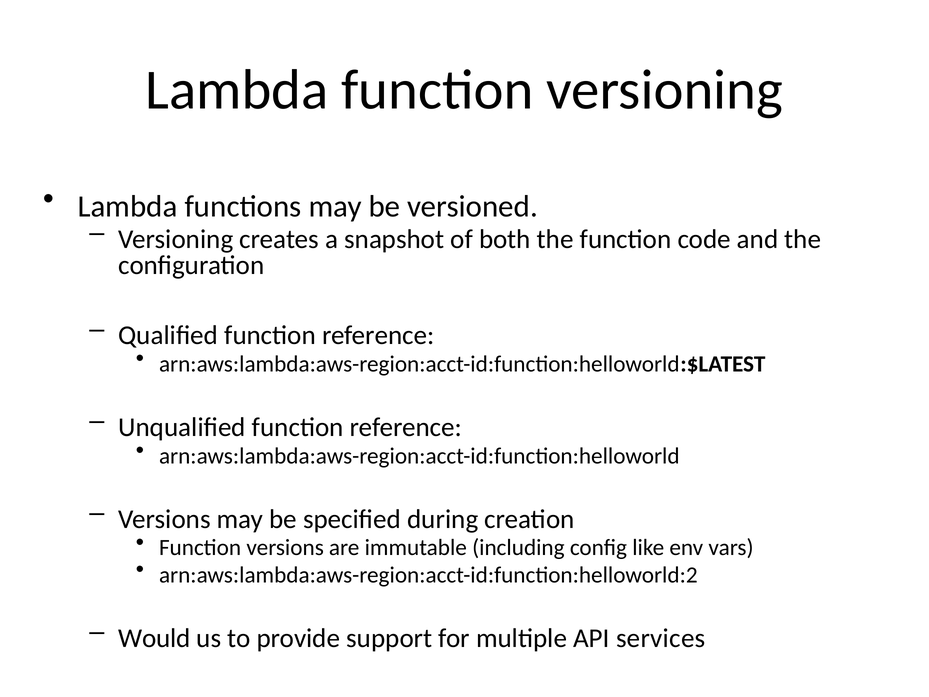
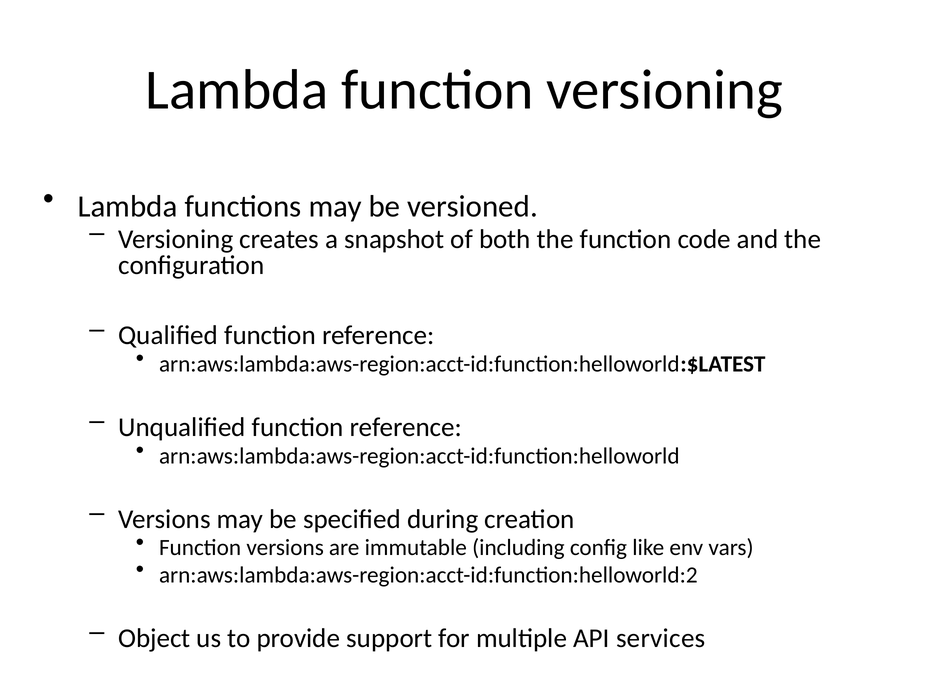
Would: Would -> Object
